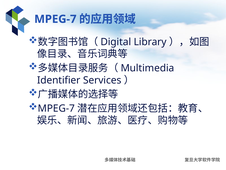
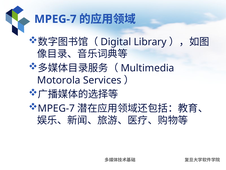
Identifier: Identifier -> Motorola
